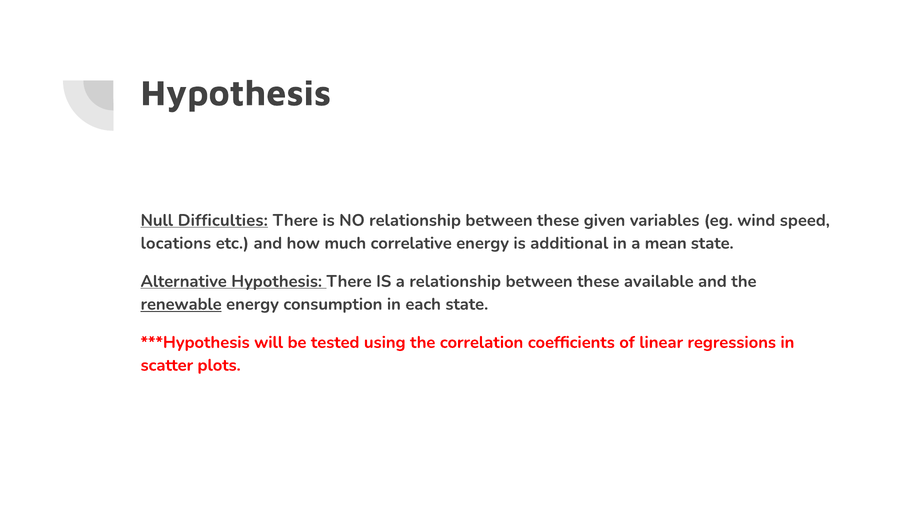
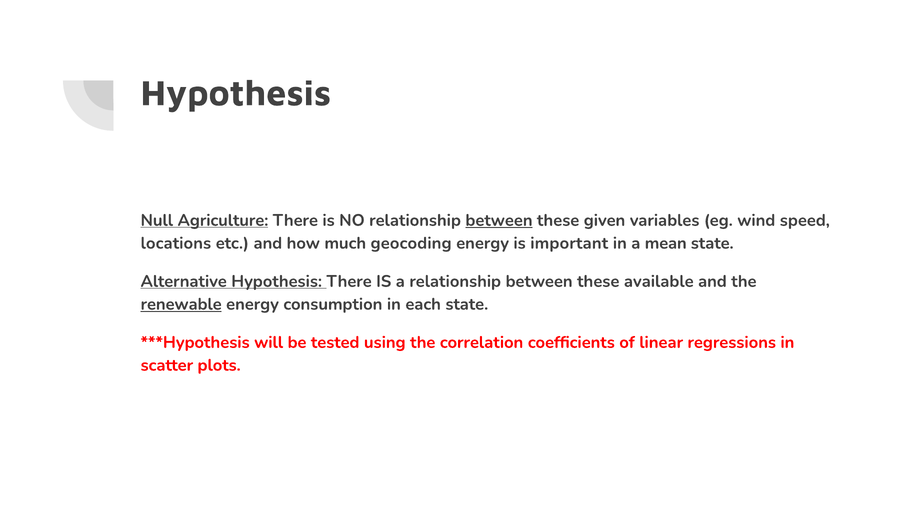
Difficulties: Difficulties -> Agriculture
between at (499, 220) underline: none -> present
correlative: correlative -> geocoding
additional: additional -> important
